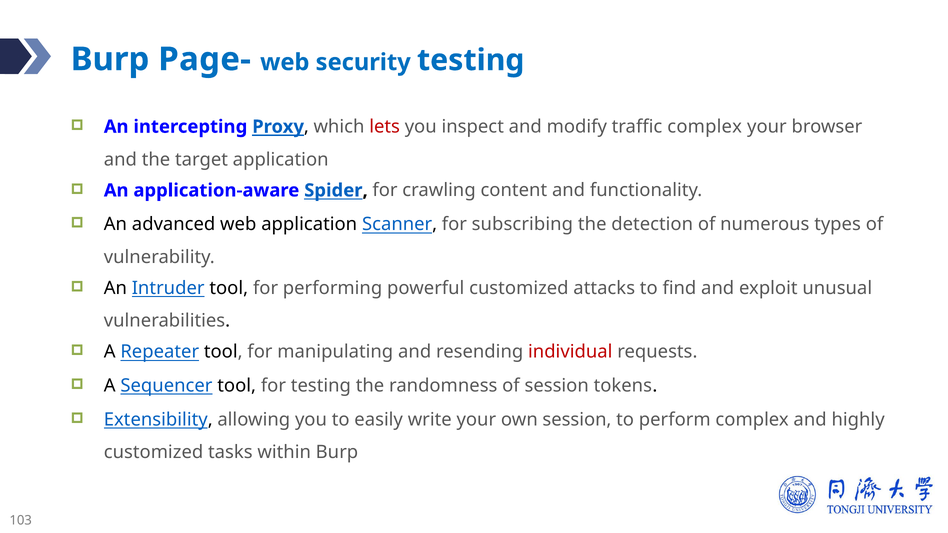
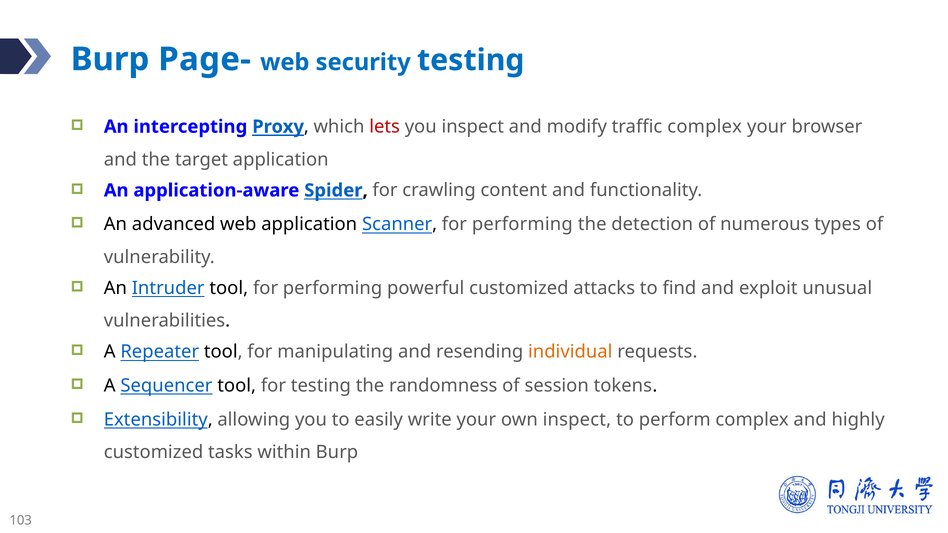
Scanner for subscribing: subscribing -> performing
individual colour: red -> orange
own session: session -> inspect
